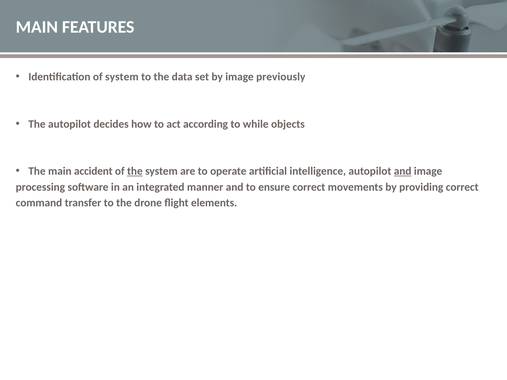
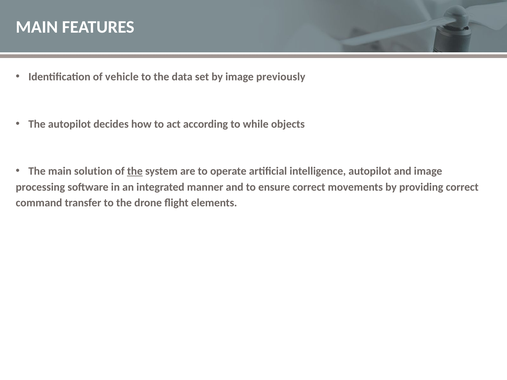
of system: system -> vehicle
accident: accident -> solution
and at (403, 171) underline: present -> none
